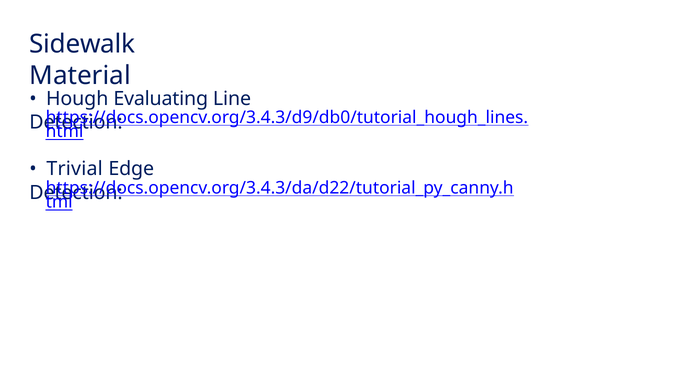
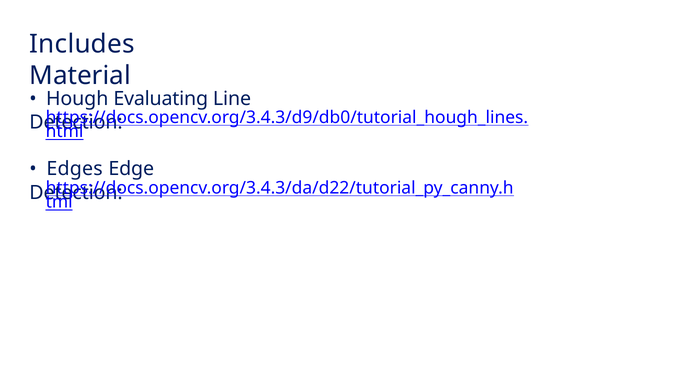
Sidewalk: Sidewalk -> Includes
Trivial: Trivial -> Edges
